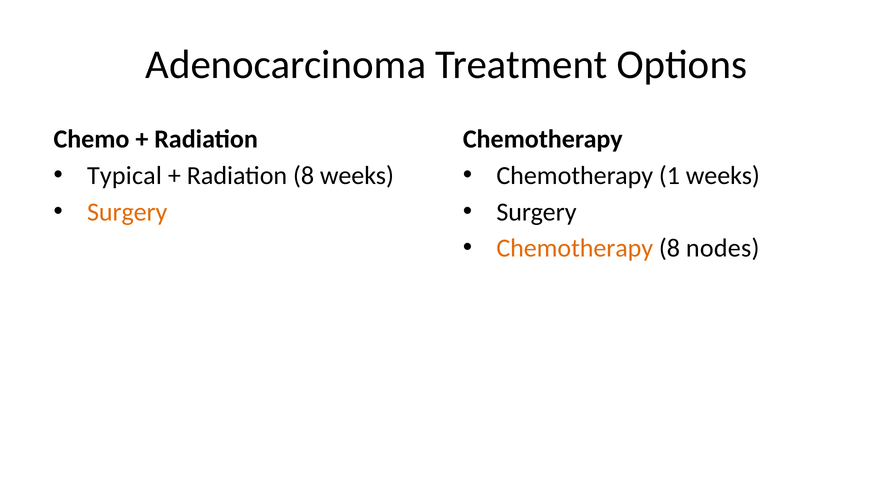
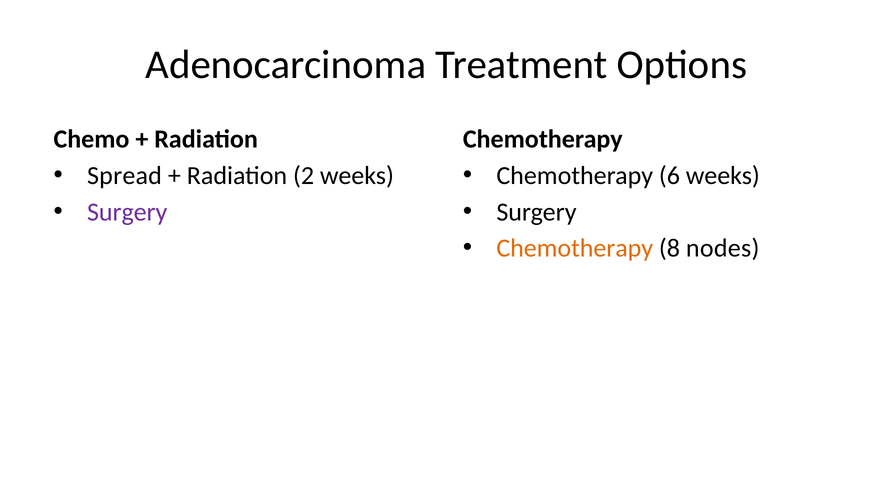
Typical: Typical -> Spread
Radiation 8: 8 -> 2
1: 1 -> 6
Surgery at (127, 212) colour: orange -> purple
